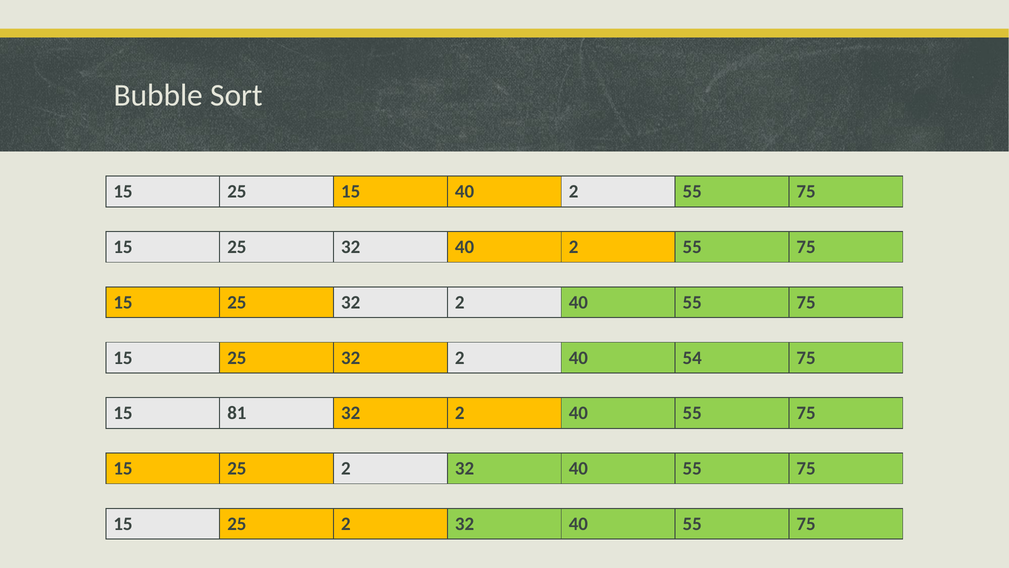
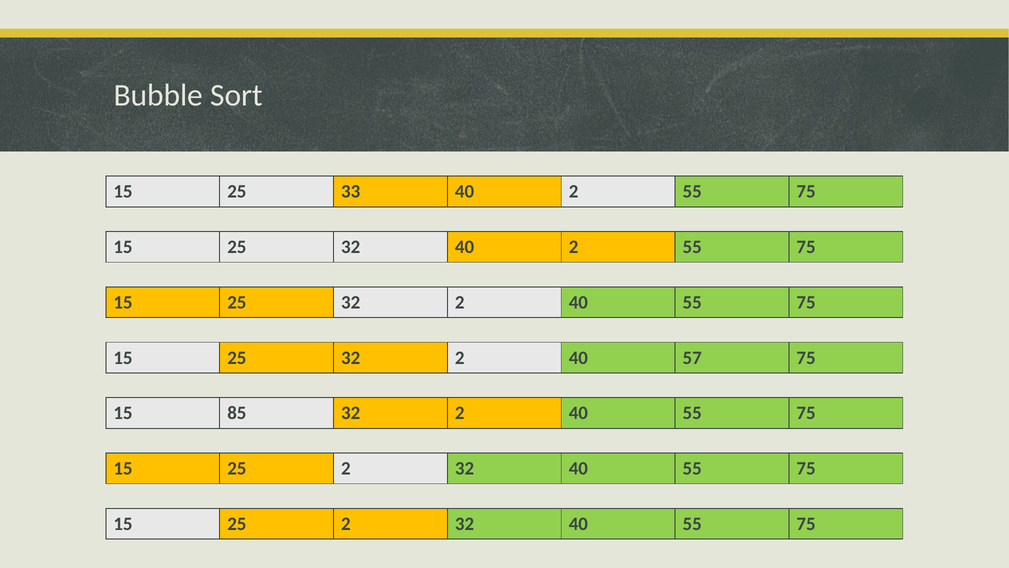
25 15: 15 -> 33
54: 54 -> 57
81: 81 -> 85
